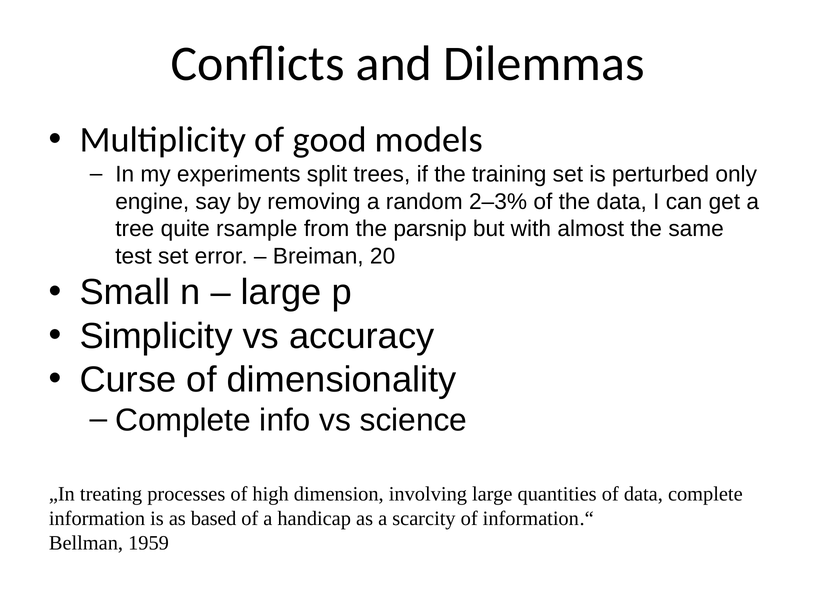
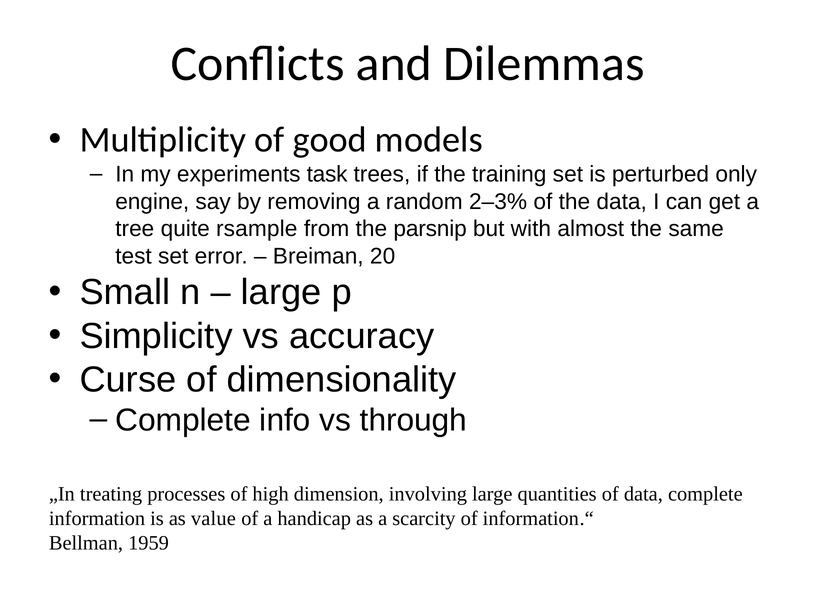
split: split -> task
science: science -> through
based: based -> value
